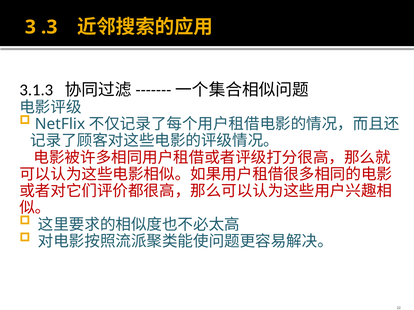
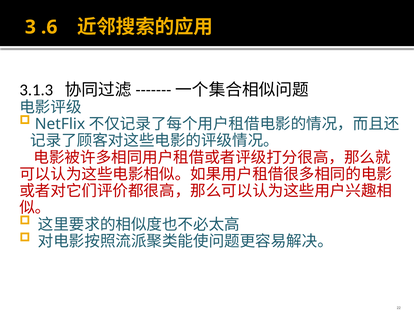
.3: .3 -> .6
